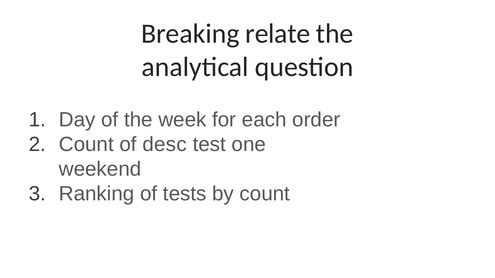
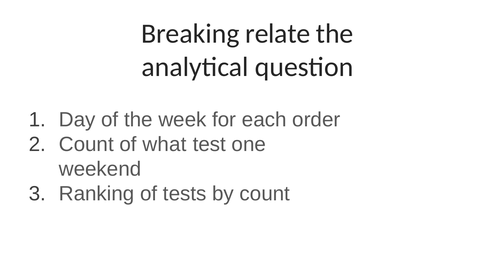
desc: desc -> what
